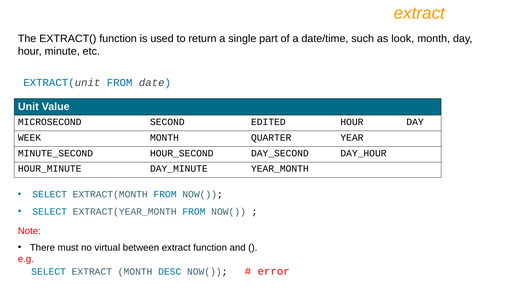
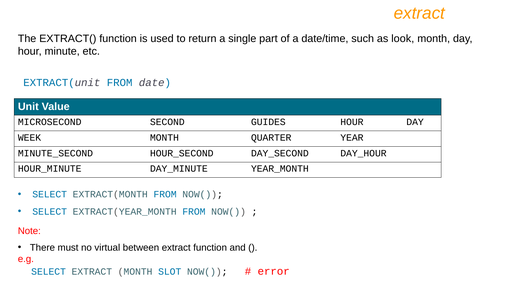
EDITED: EDITED -> GUIDES
DESC: DESC -> SLOT
